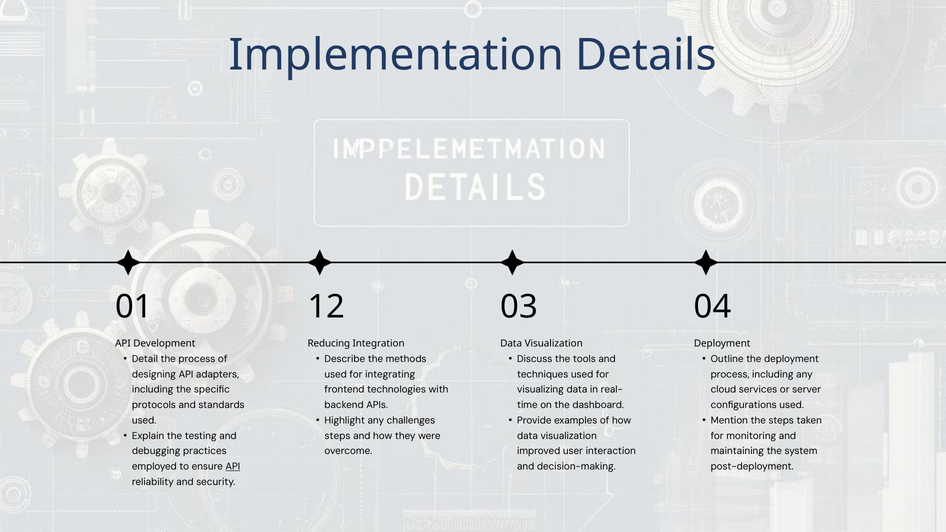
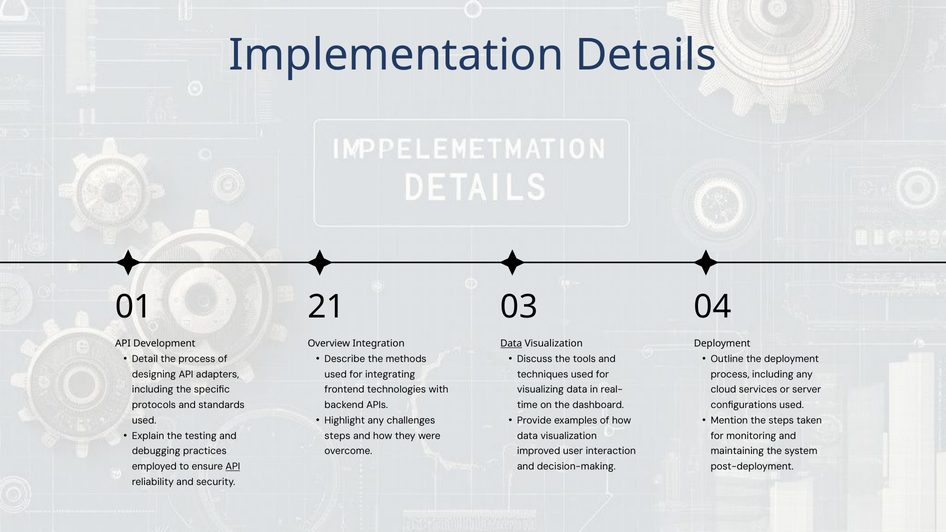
12: 12 -> 21
Reducing: Reducing -> Overview
Data at (511, 344) underline: none -> present
